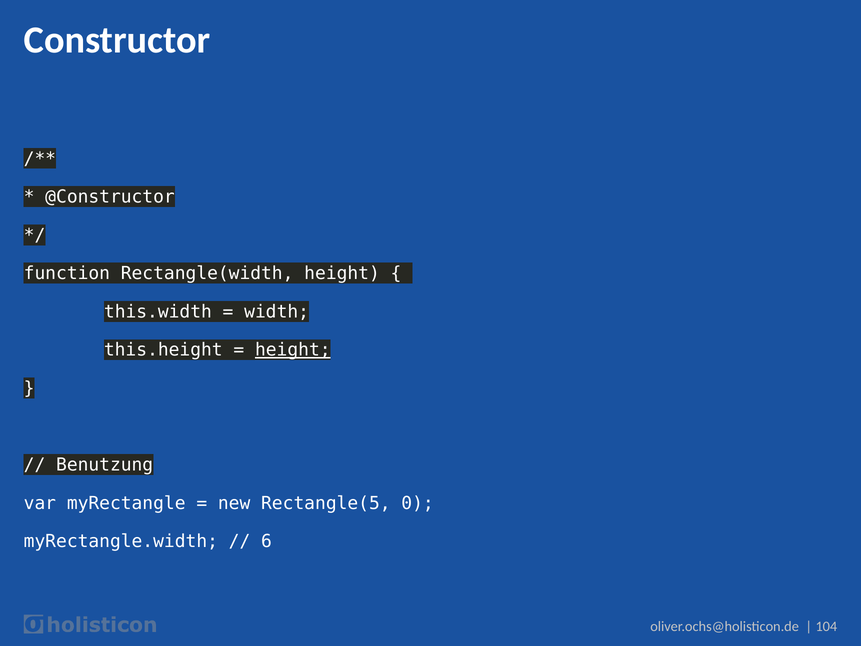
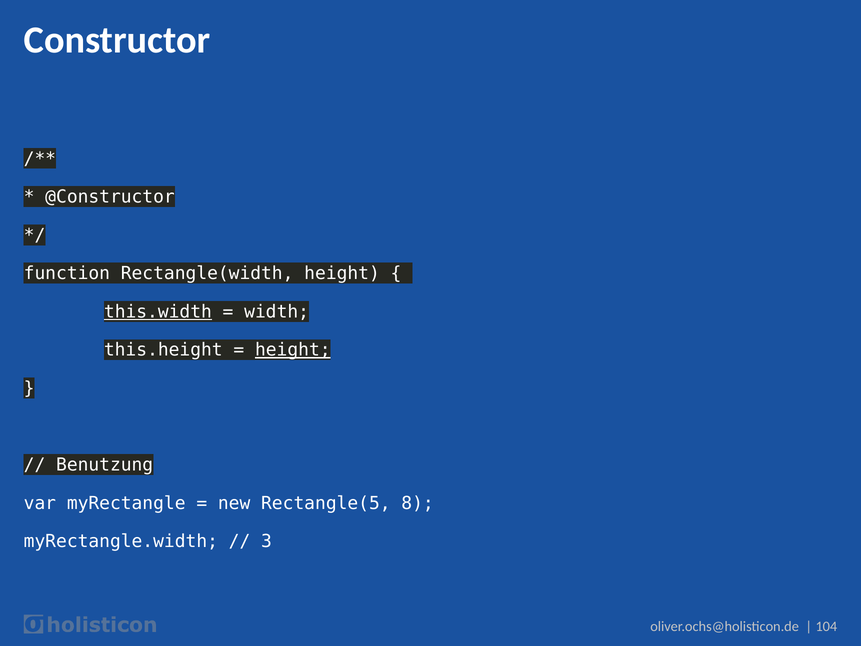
this.width underline: none -> present
0: 0 -> 8
6: 6 -> 3
